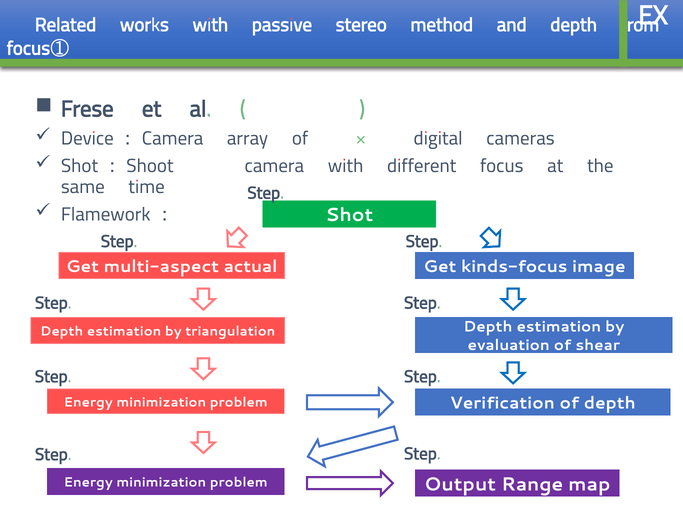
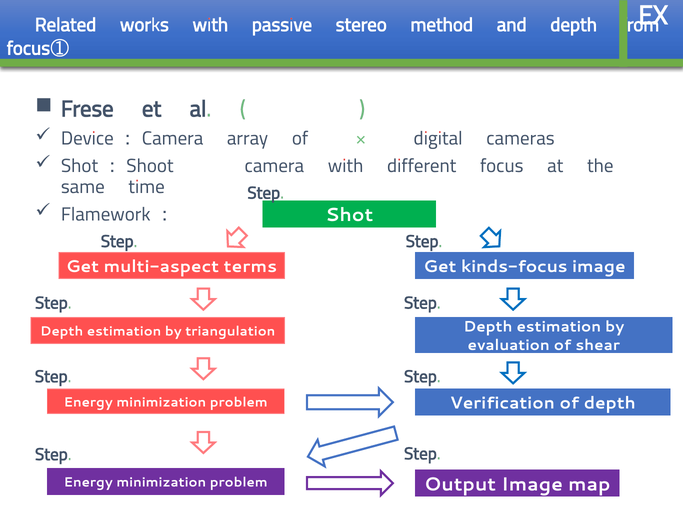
actual: actual -> terms
Output Range: Range -> Image
